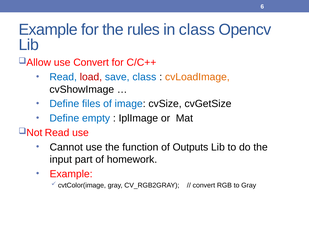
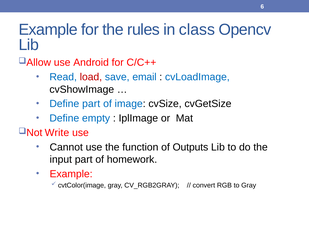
use Convert: Convert -> Android
save class: class -> email
cvLoadImage colour: orange -> blue
Define files: files -> part
Read at (57, 133): Read -> Write
